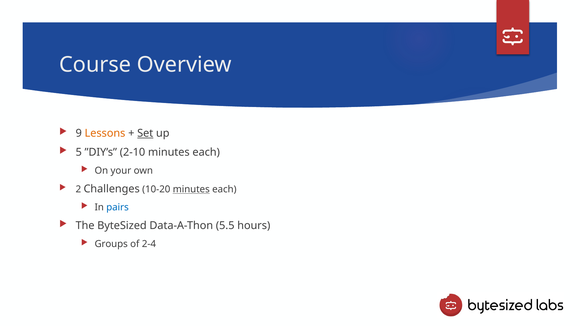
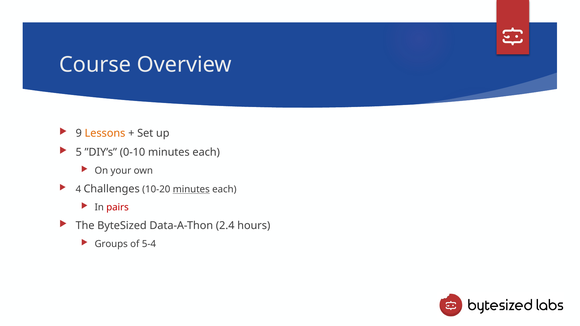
Set underline: present -> none
2-10: 2-10 -> 0-10
2: 2 -> 4
pairs colour: blue -> red
5.5: 5.5 -> 2.4
2-4: 2-4 -> 5-4
